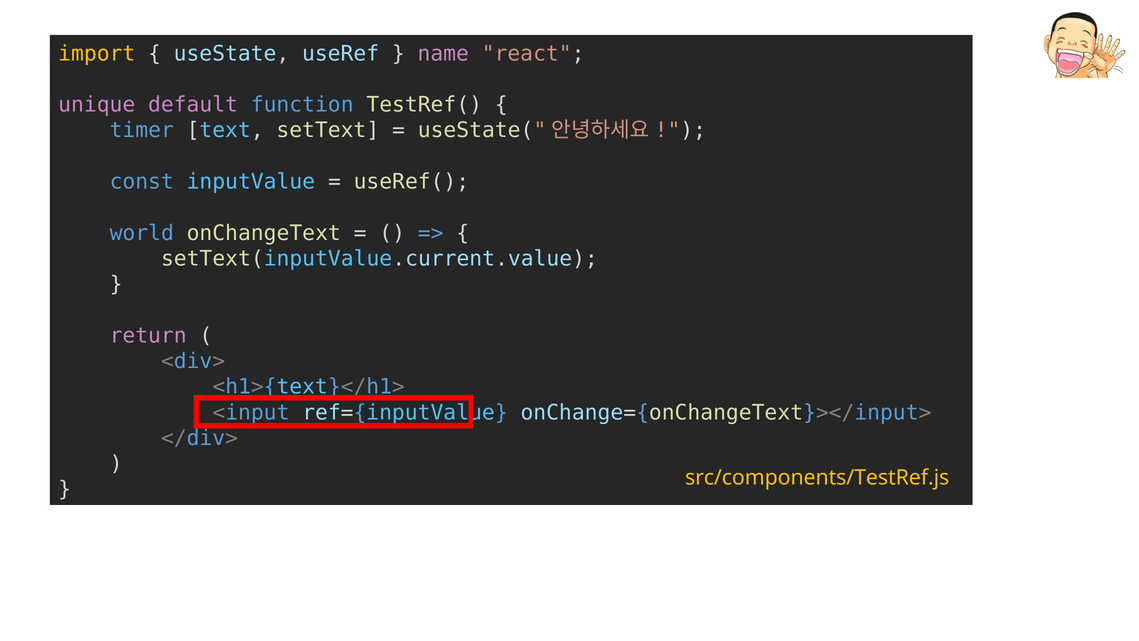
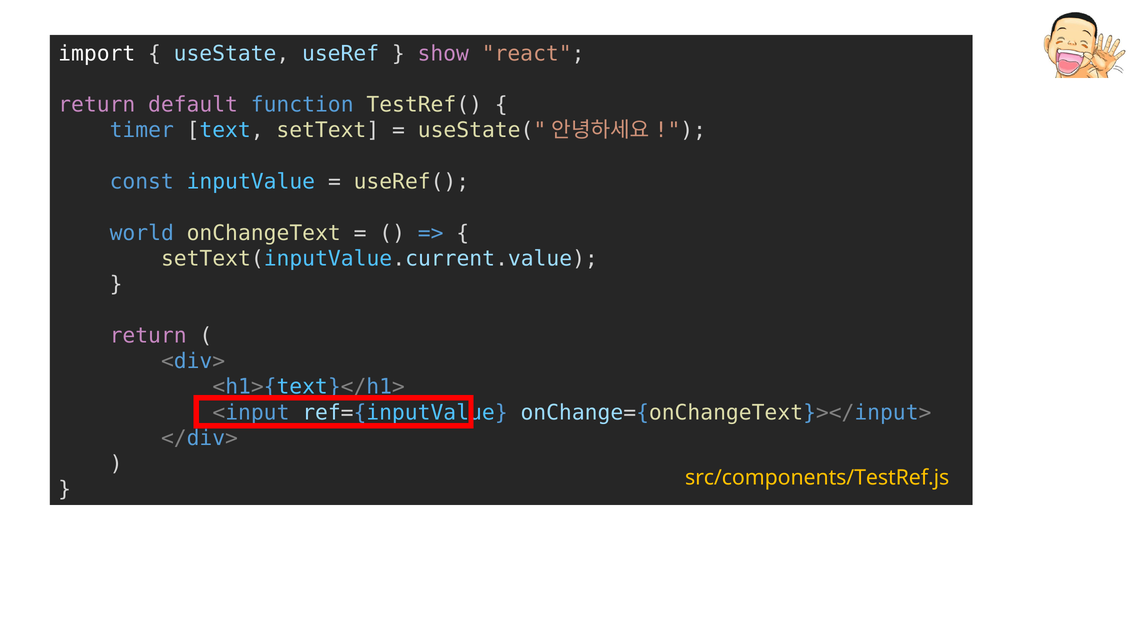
import colour: yellow -> white
name: name -> show
unique at (97, 105): unique -> return
